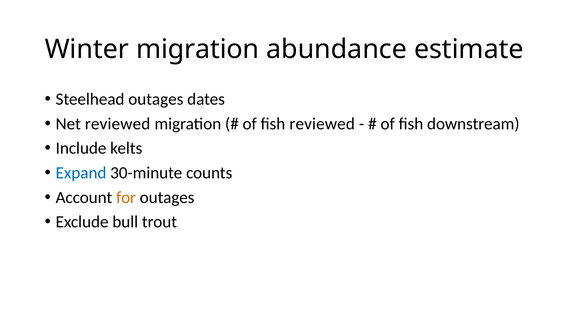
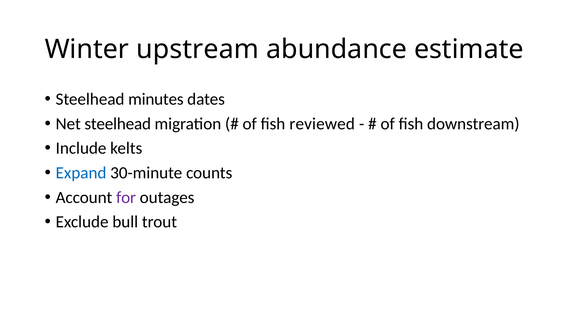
Winter migration: migration -> upstream
Steelhead outages: outages -> minutes
Net reviewed: reviewed -> steelhead
for colour: orange -> purple
